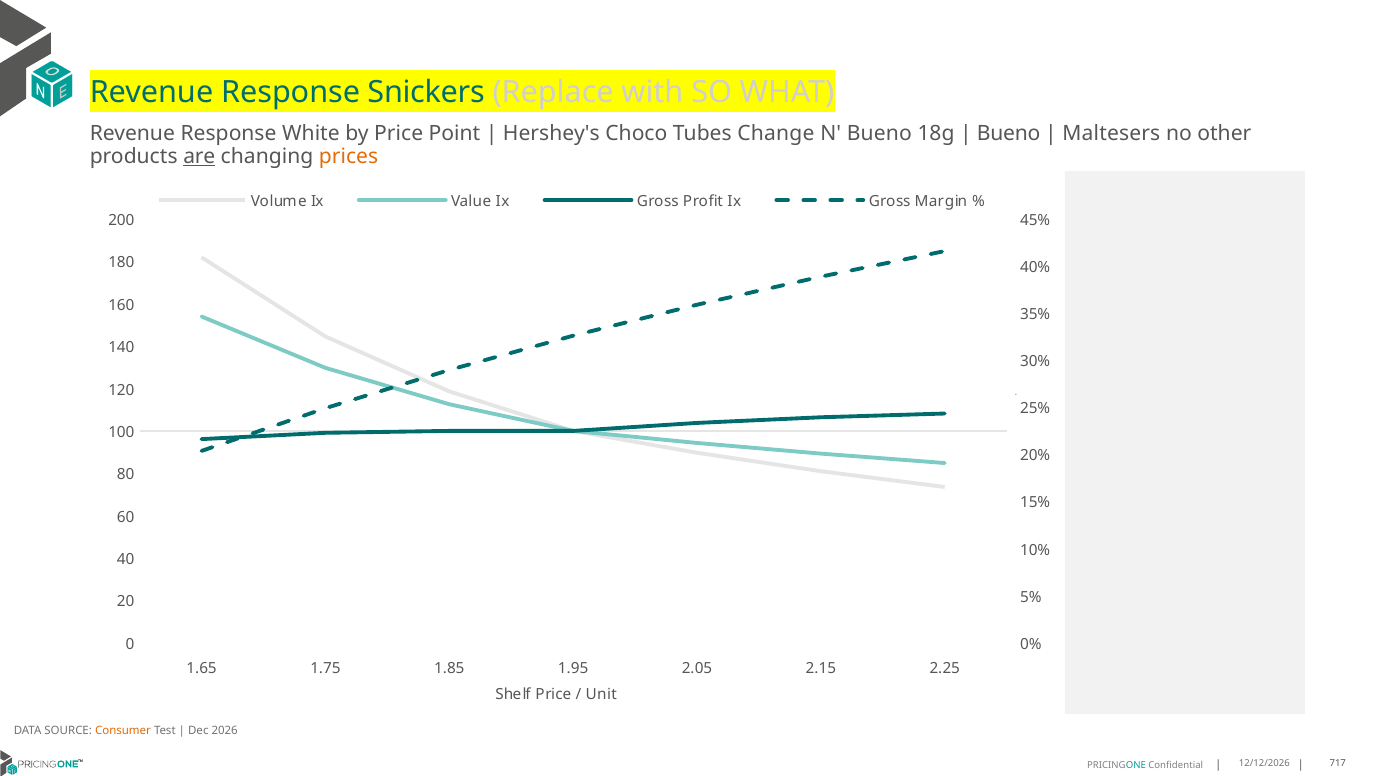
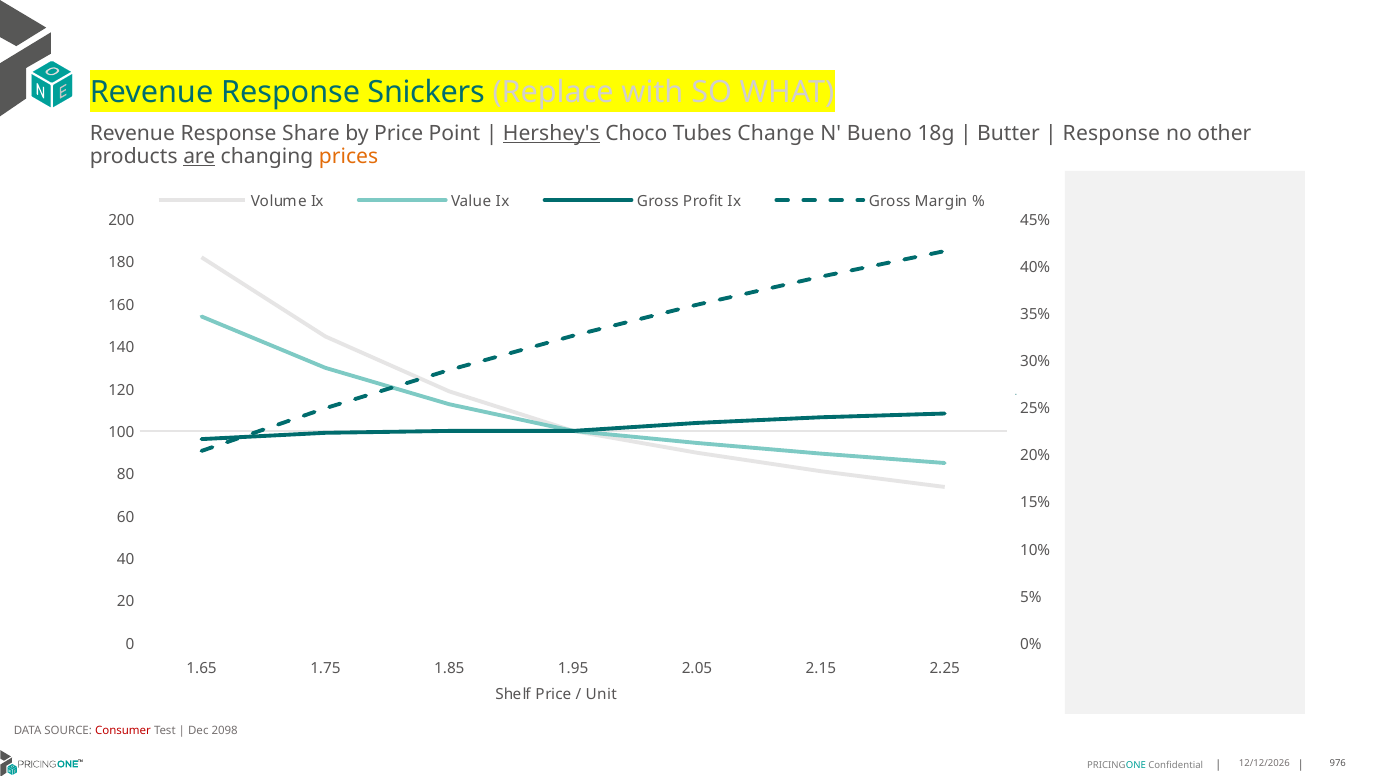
White: White -> Share
Hershey's underline: none -> present
Bueno at (1009, 134): Bueno -> Butter
Maltesers at (1111, 134): Maltesers -> Response
Consumer colour: orange -> red
2026: 2026 -> 2098
717: 717 -> 976
